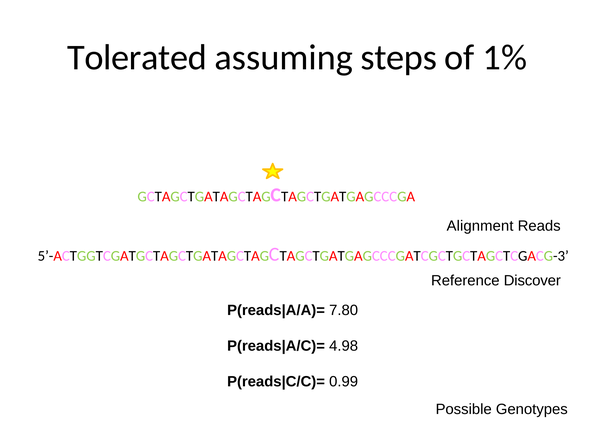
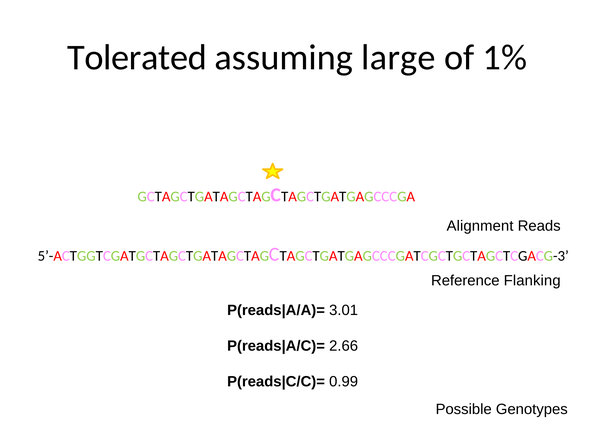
steps: steps -> large
Discover: Discover -> Flanking
7.80: 7.80 -> 3.01
4.98: 4.98 -> 2.66
